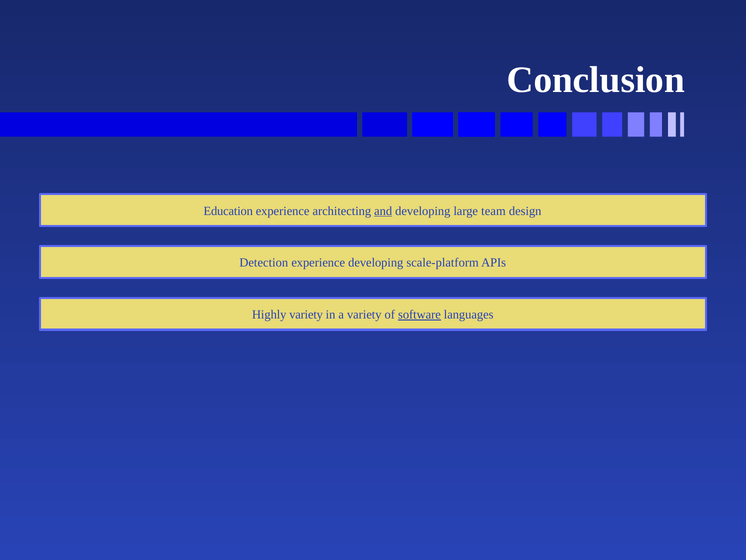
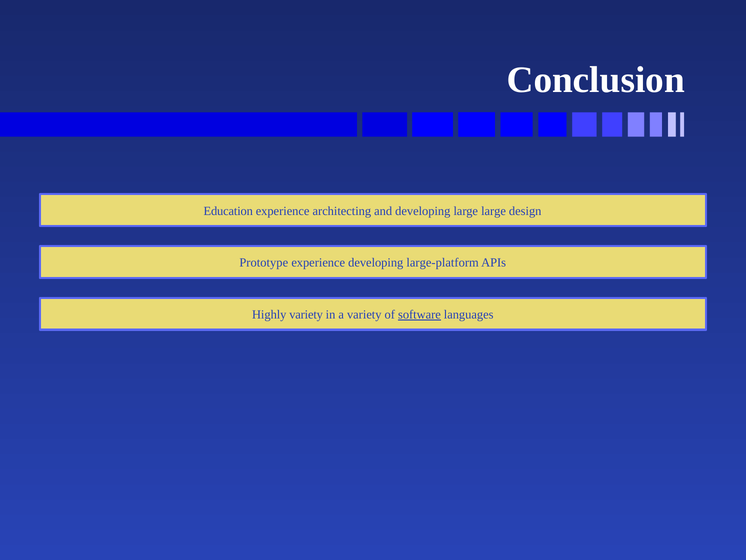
and underline: present -> none
large team: team -> large
Detection: Detection -> Prototype
scale-platform: scale-platform -> large-platform
